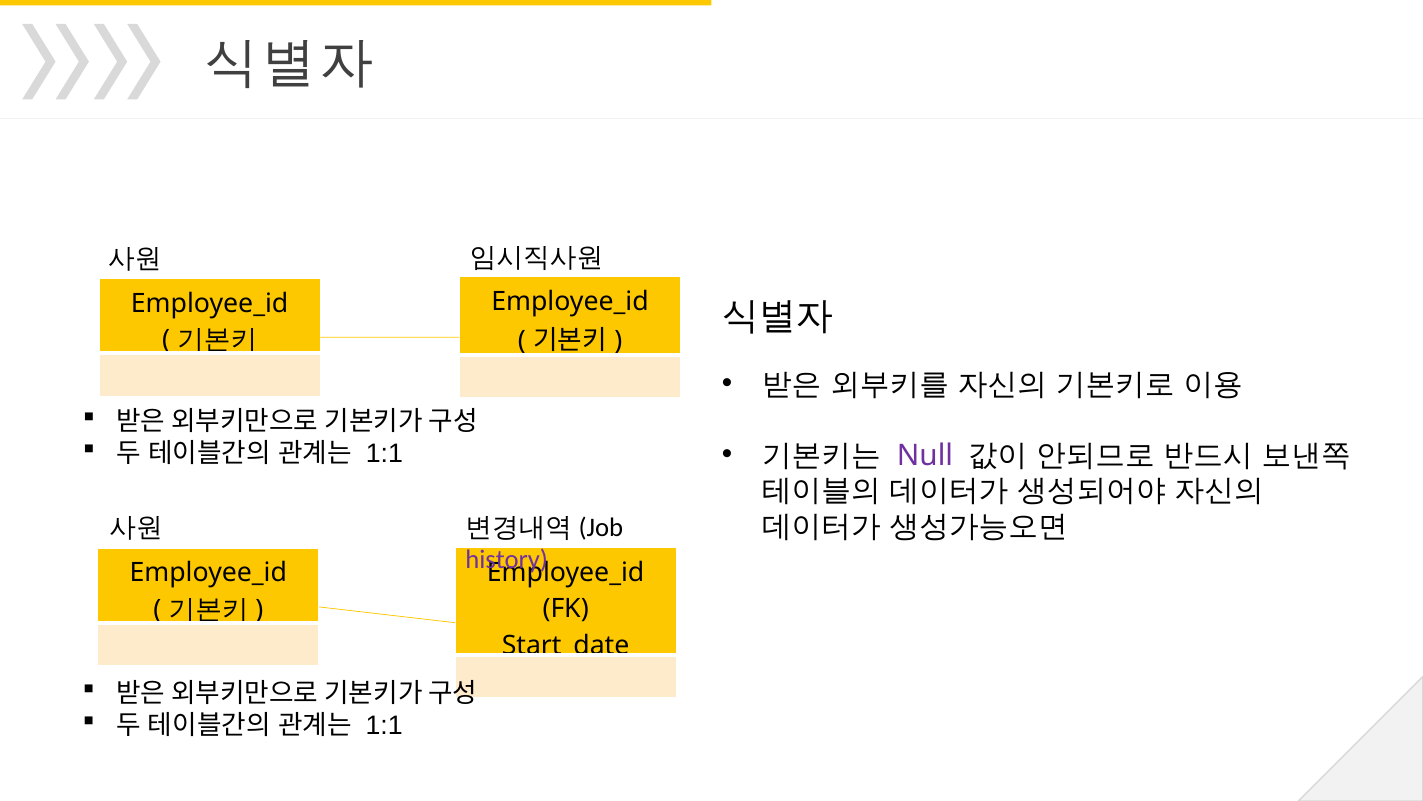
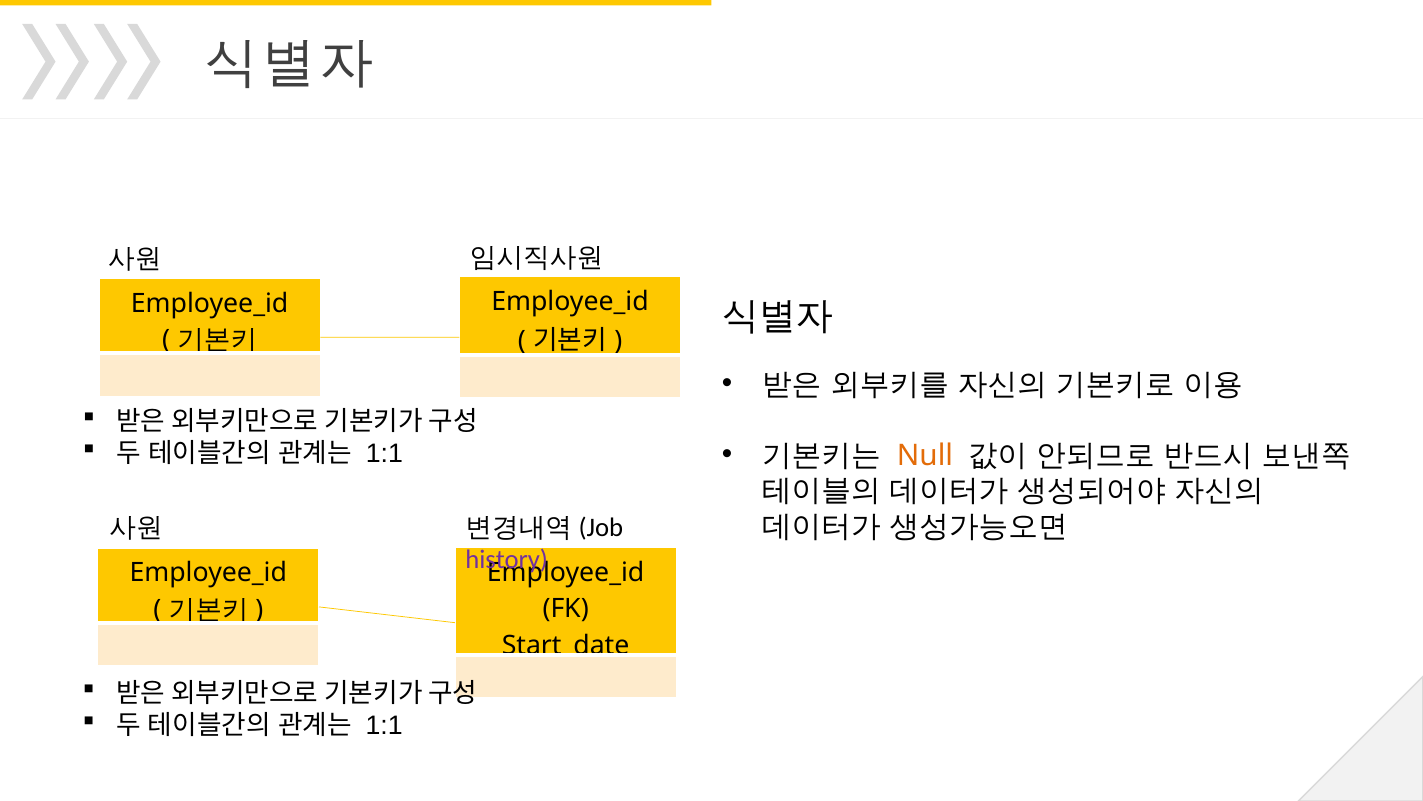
Null colour: purple -> orange
